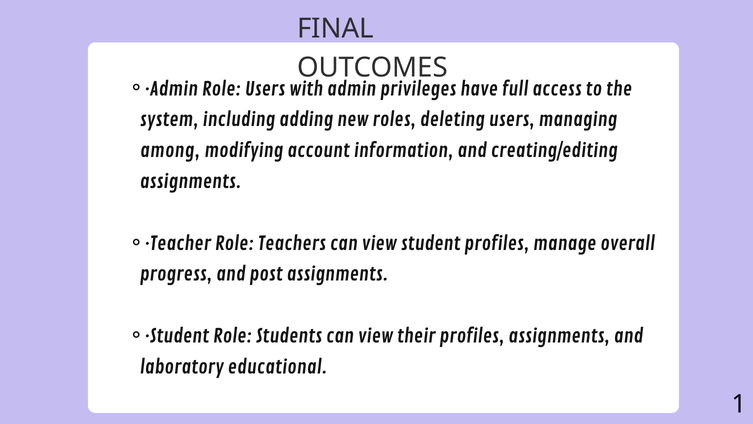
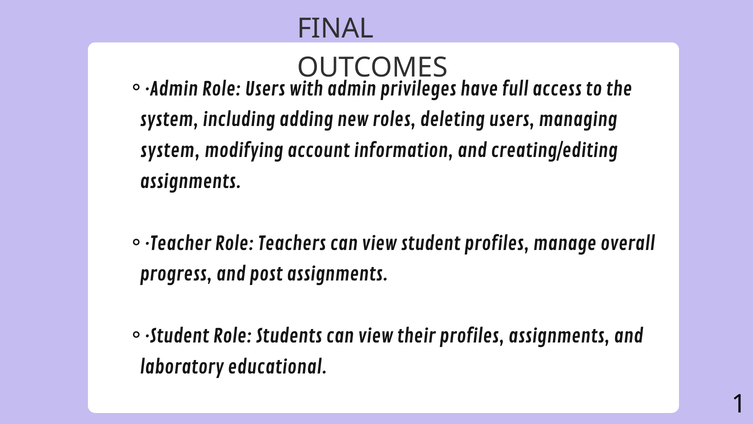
among at (170, 151): among -> system
